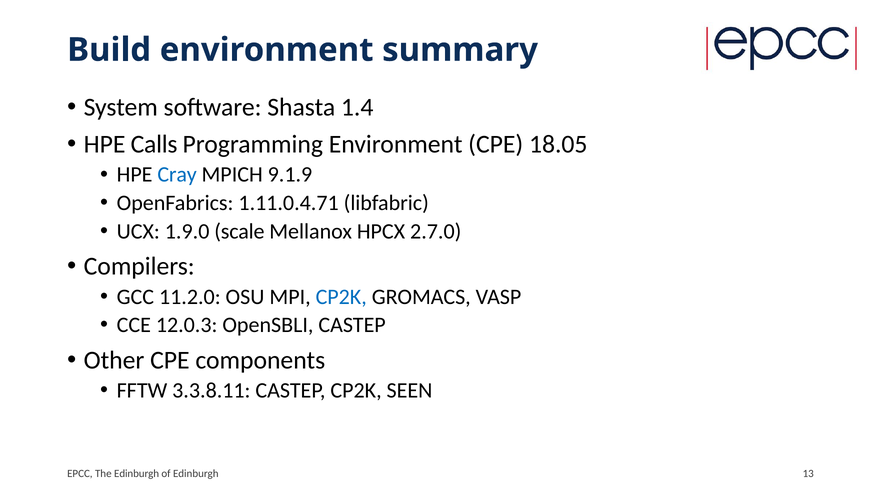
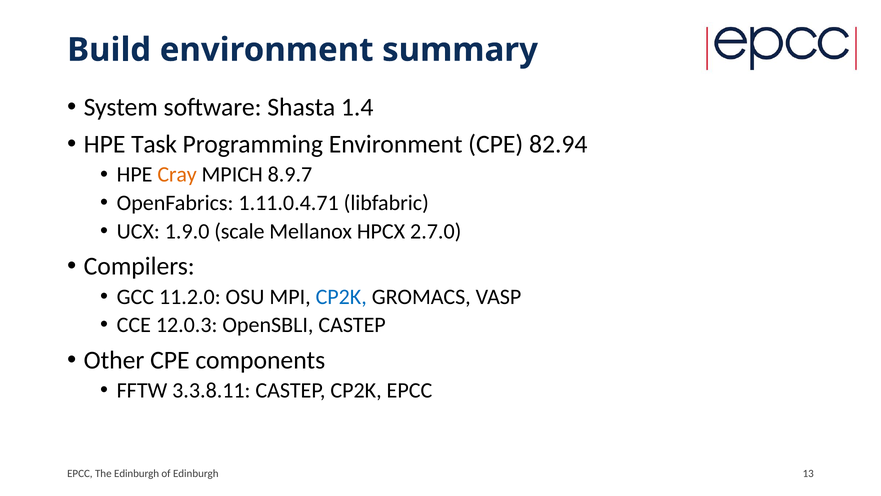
Calls: Calls -> Task
18.05: 18.05 -> 82.94
Cray colour: blue -> orange
9.1.9: 9.1.9 -> 8.9.7
CP2K SEEN: SEEN -> EPCC
